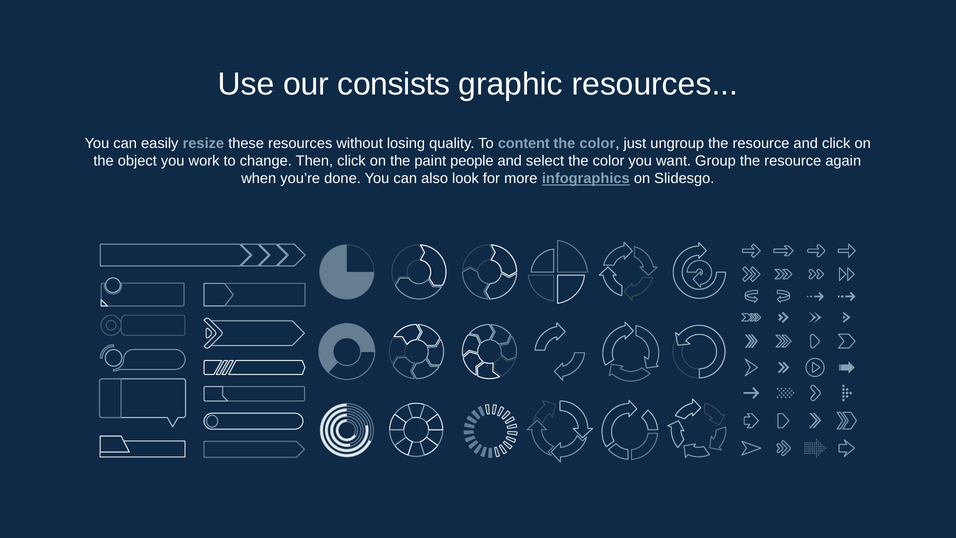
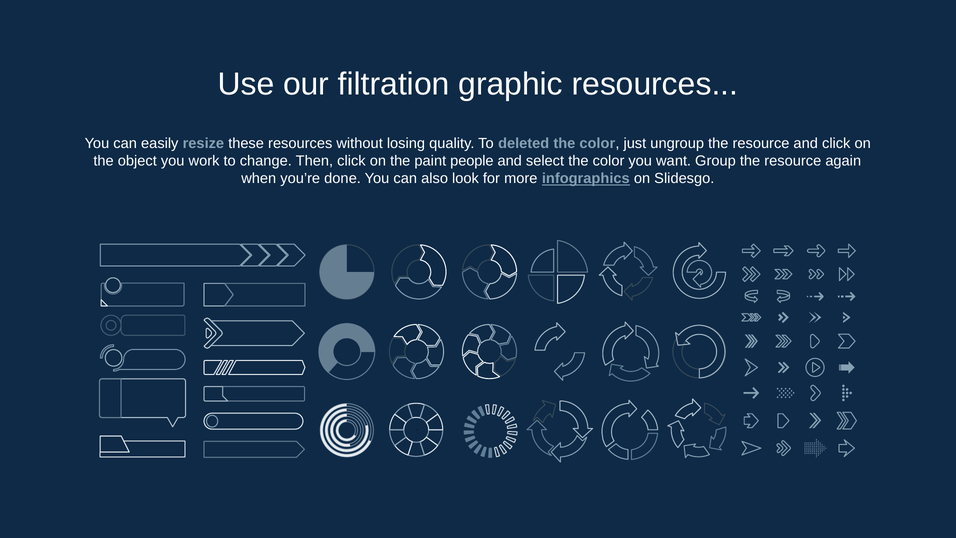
consists: consists -> filtration
content: content -> deleted
